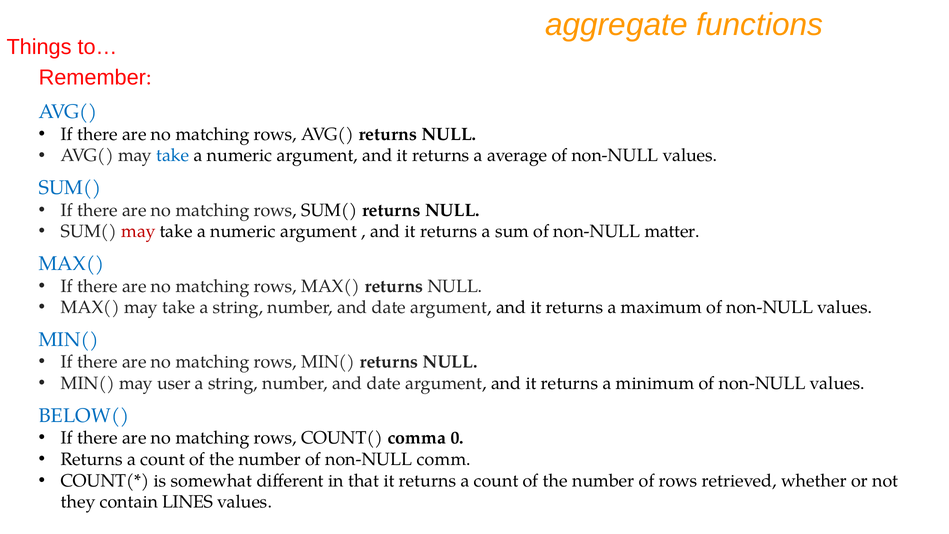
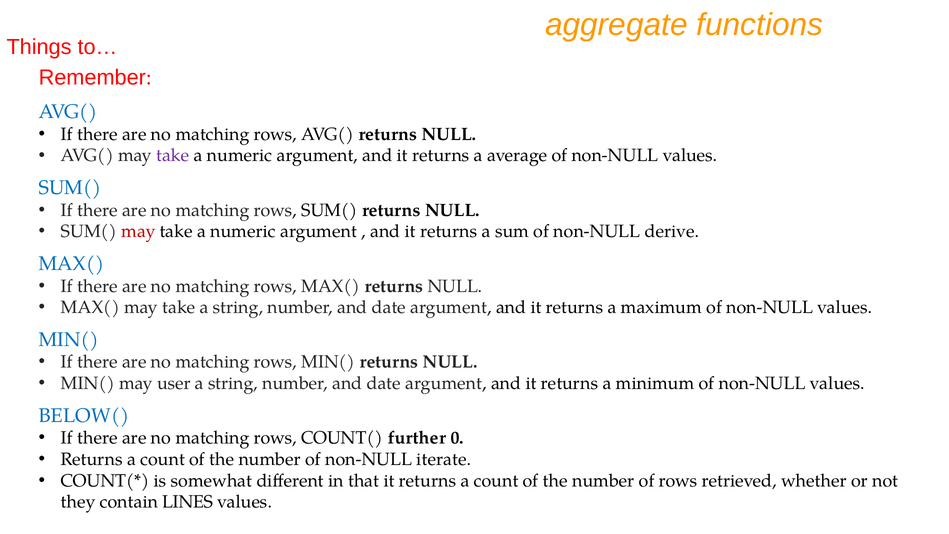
take at (173, 156) colour: blue -> purple
matter: matter -> derive
comma: comma -> further
comm: comm -> iterate
